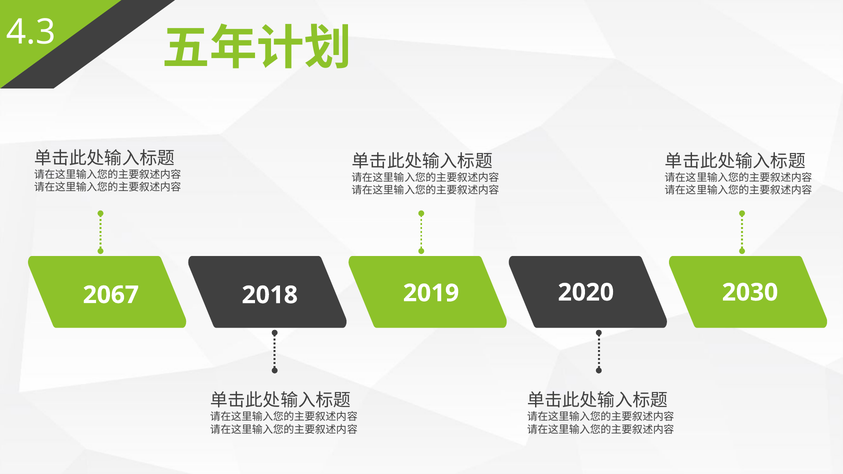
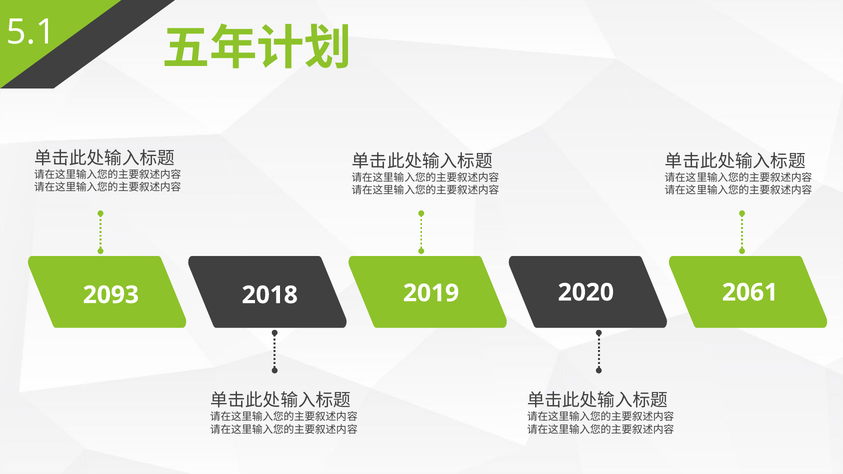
4.3: 4.3 -> 5.1
2067: 2067 -> 2093
2030: 2030 -> 2061
